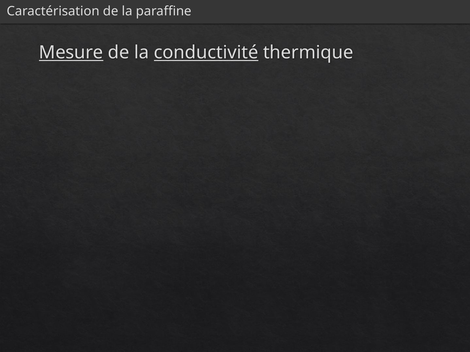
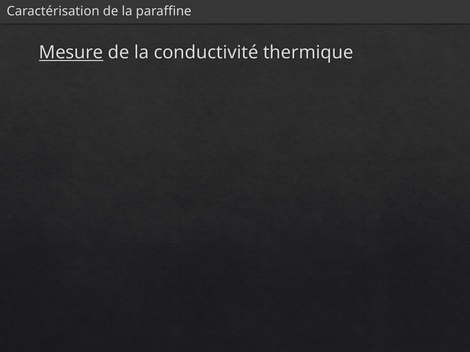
conductivité underline: present -> none
